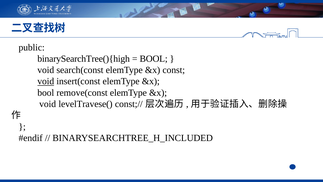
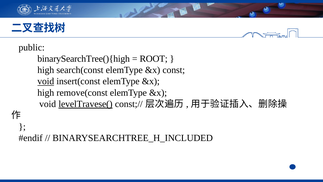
BOOL at (154, 59): BOOL -> ROOT
void at (46, 70): void -> high
bool at (46, 93): bool -> high
levelTravese( underline: none -> present
